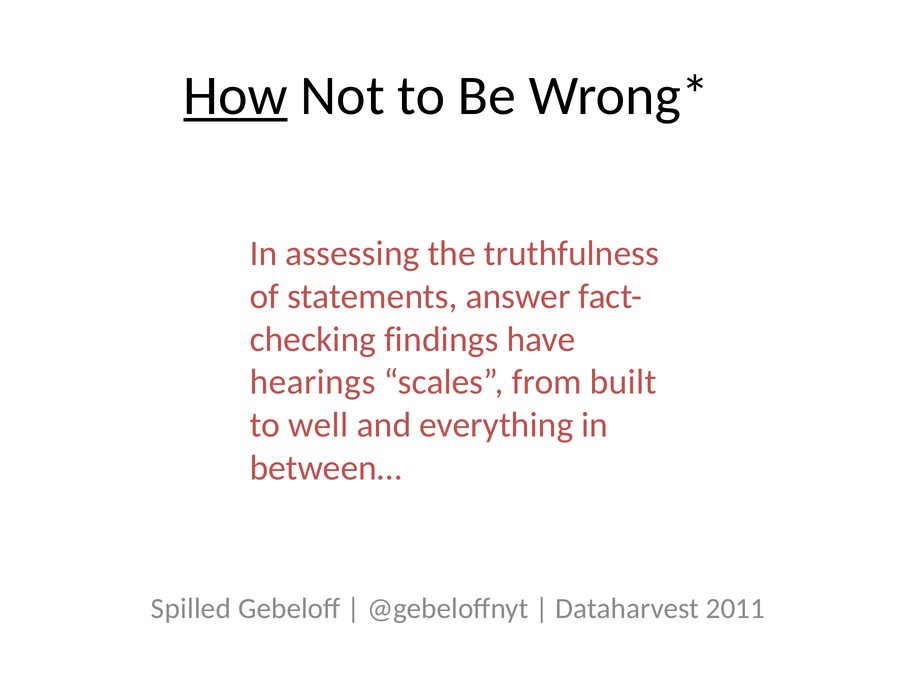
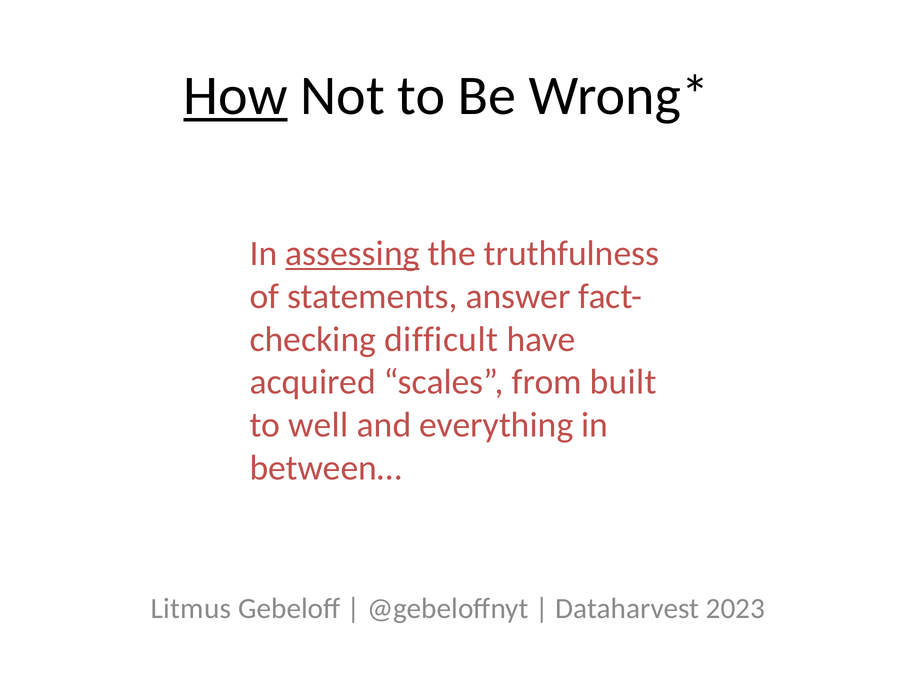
assessing underline: none -> present
findings: findings -> difficult
hearings: hearings -> acquired
Spilled: Spilled -> Litmus
2011: 2011 -> 2023
